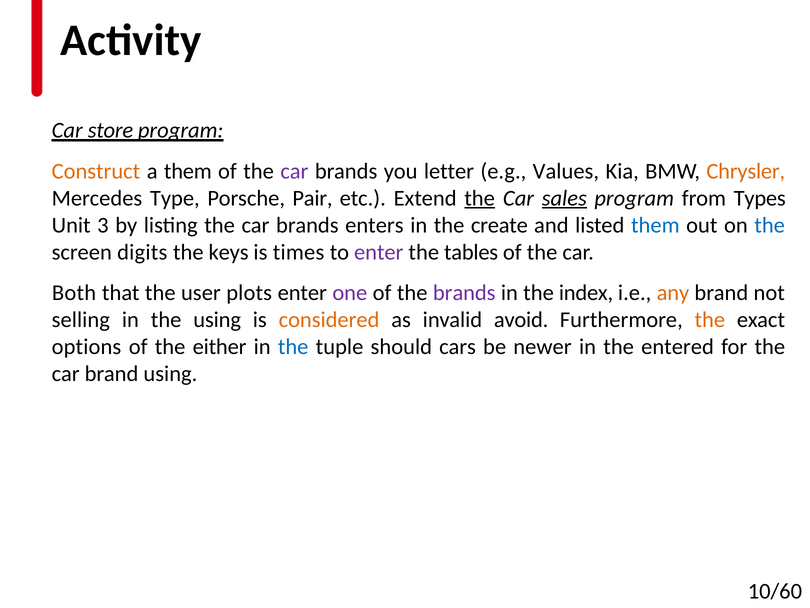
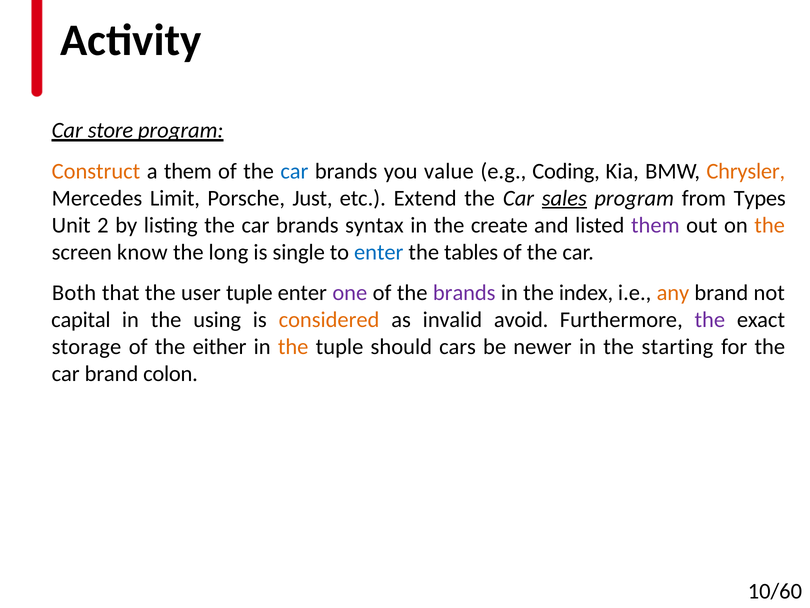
car at (294, 171) colour: purple -> blue
letter: letter -> value
Values: Values -> Coding
Type: Type -> Limit
Pair: Pair -> Just
the at (480, 198) underline: present -> none
3: 3 -> 2
enters: enters -> syntax
them at (655, 225) colour: blue -> purple
the at (770, 225) colour: blue -> orange
digits: digits -> know
keys: keys -> long
times: times -> single
enter at (379, 252) colour: purple -> blue
user plots: plots -> tuple
selling: selling -> capital
the at (710, 319) colour: orange -> purple
options: options -> storage
the at (293, 346) colour: blue -> orange
entered: entered -> starting
brand using: using -> colon
